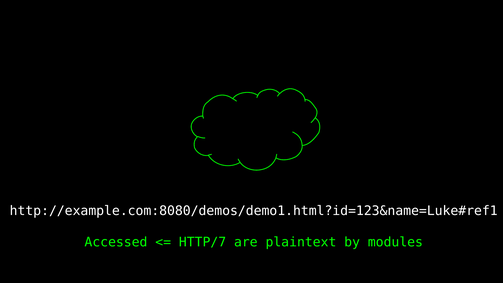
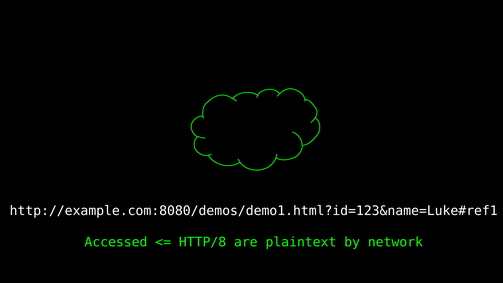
HTTP/7: HTTP/7 -> HTTP/8
modules: modules -> network
